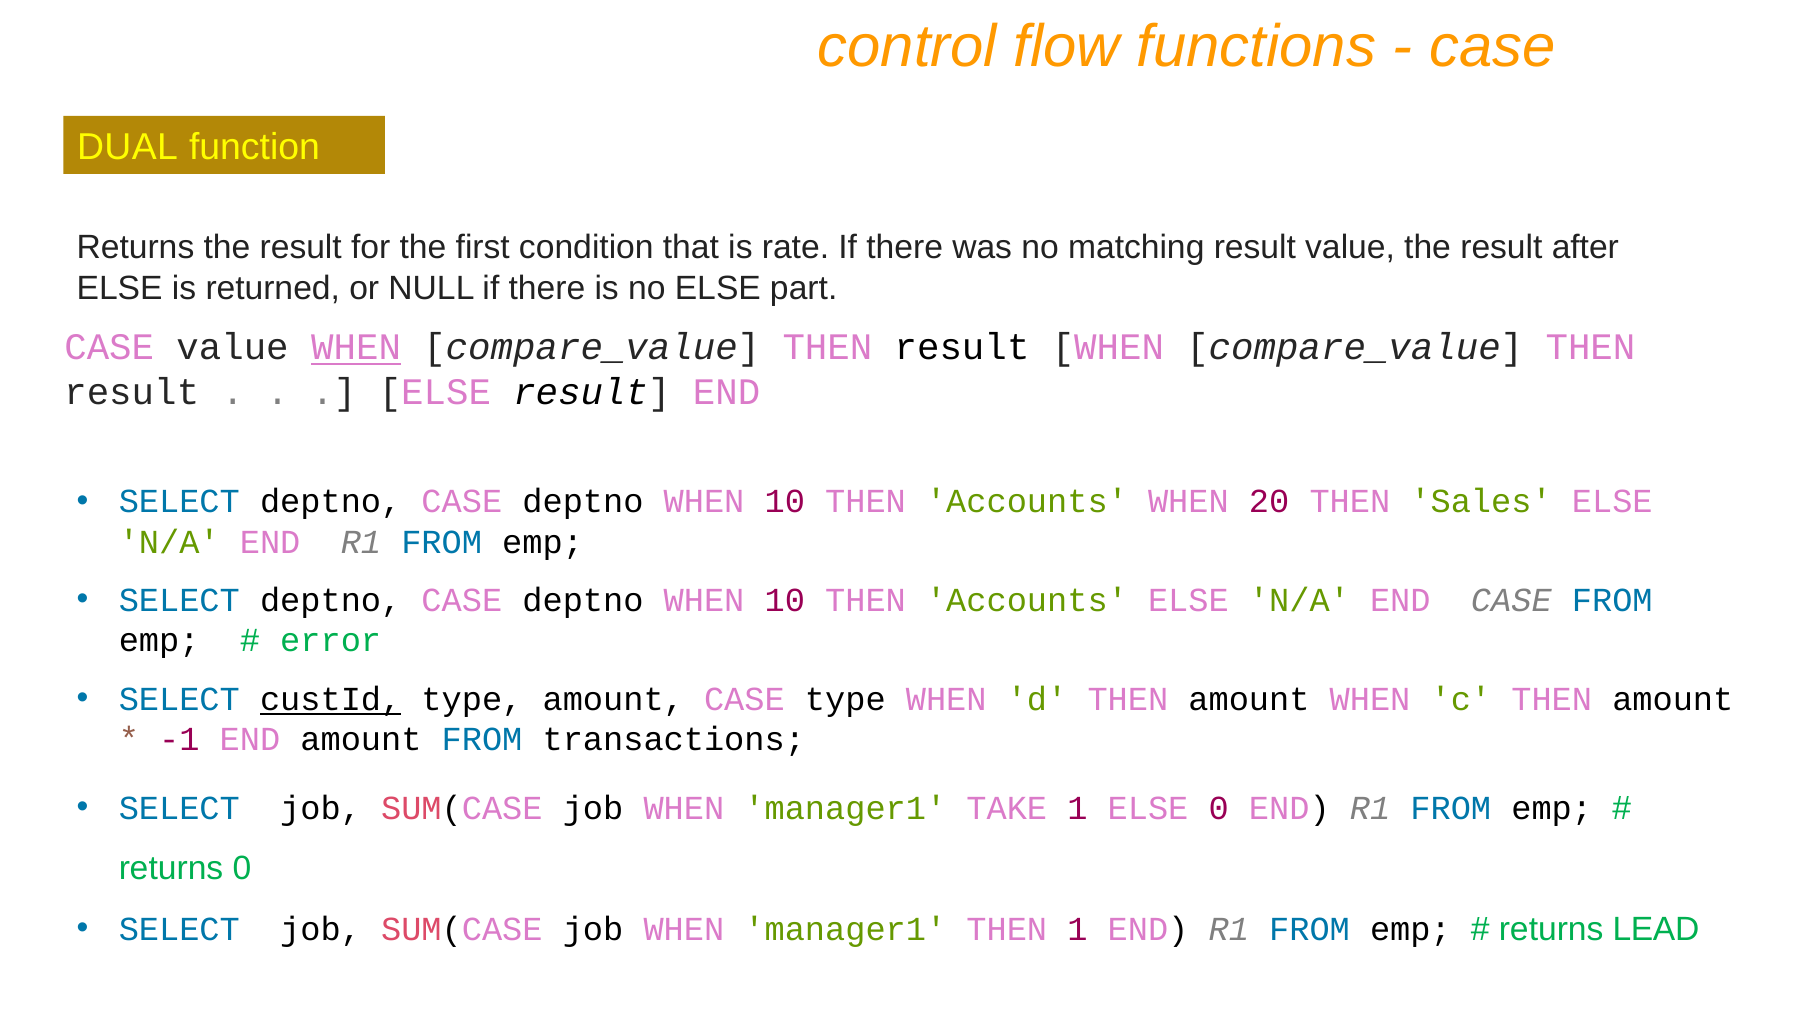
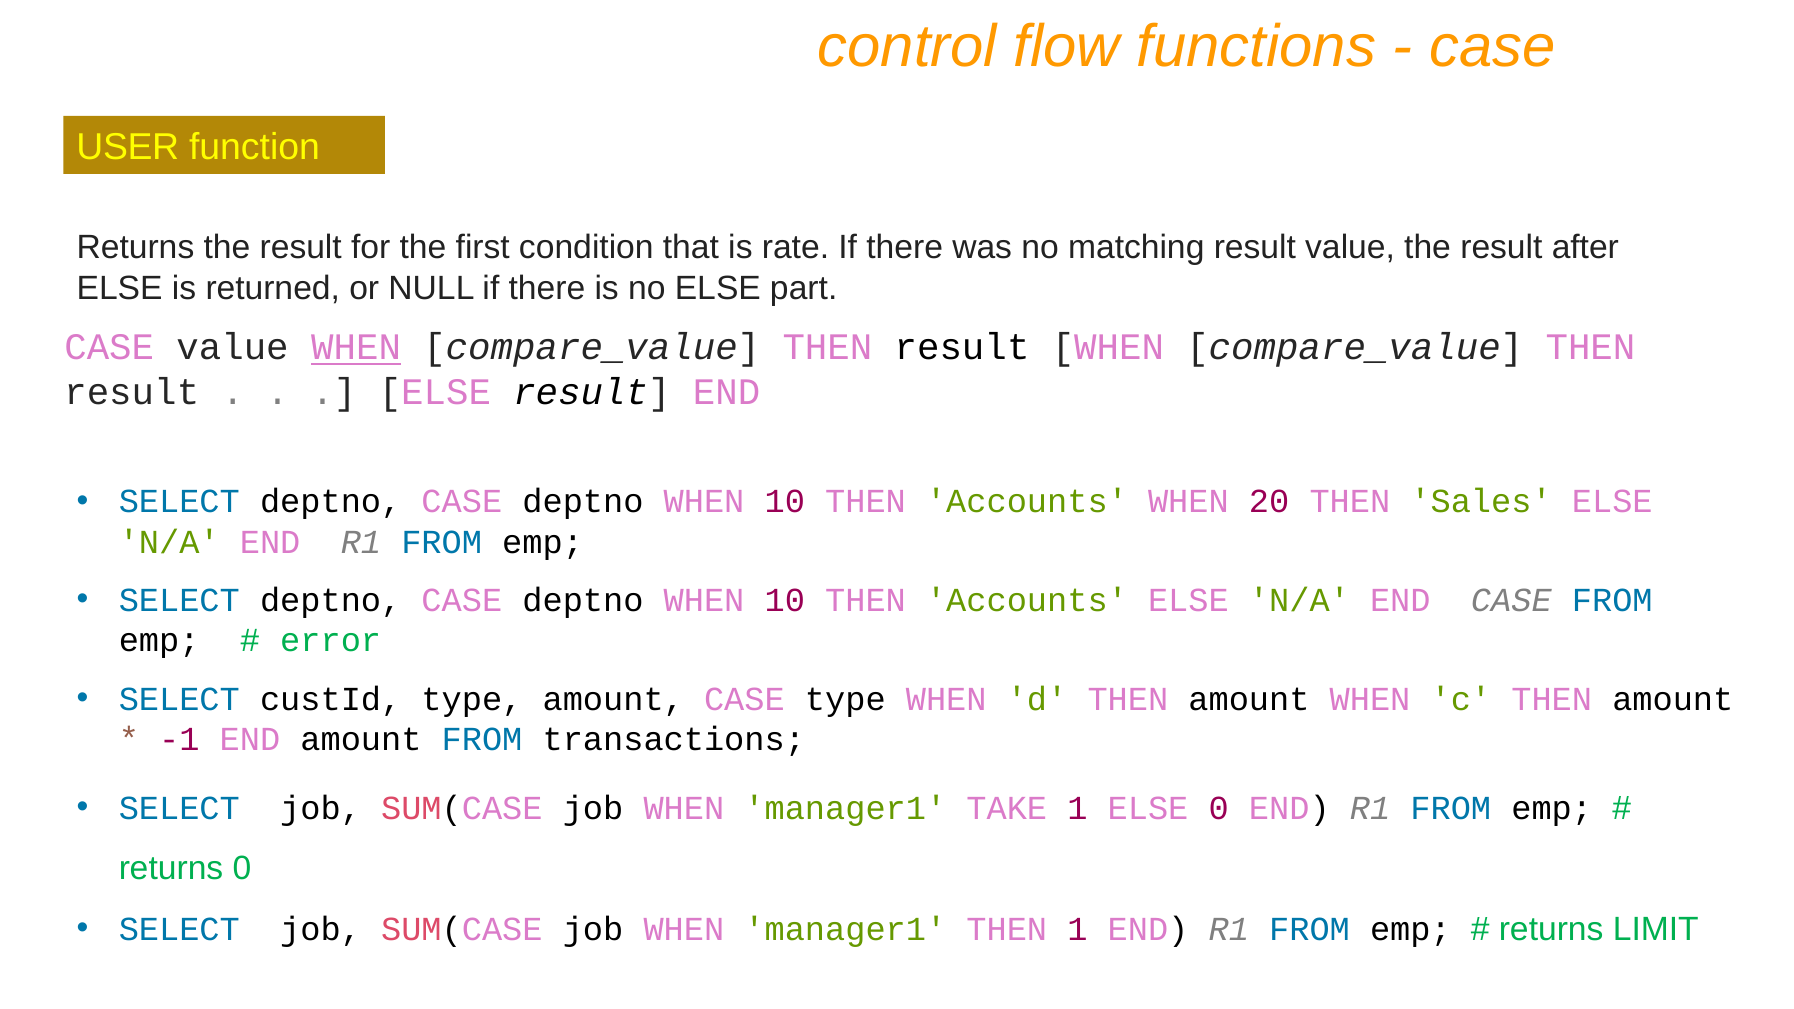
DUAL: DUAL -> USER
custId underline: present -> none
LEAD: LEAD -> LIMIT
